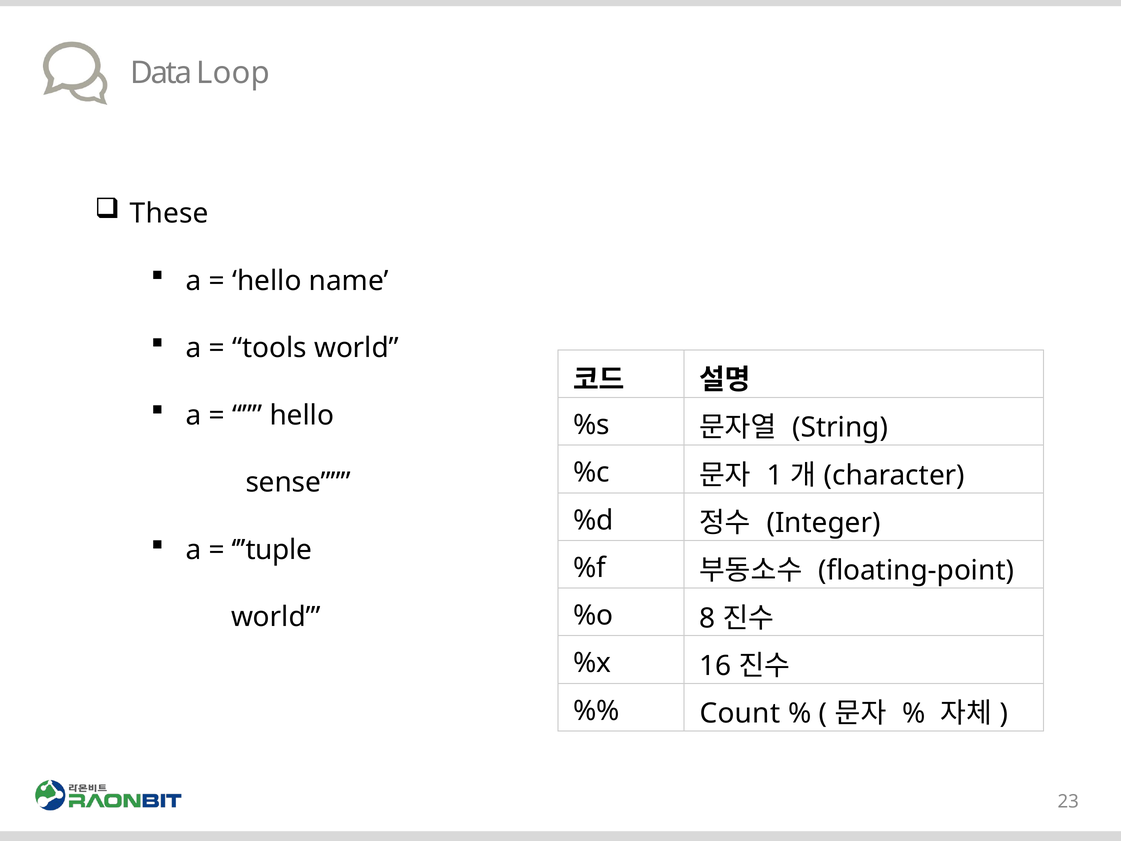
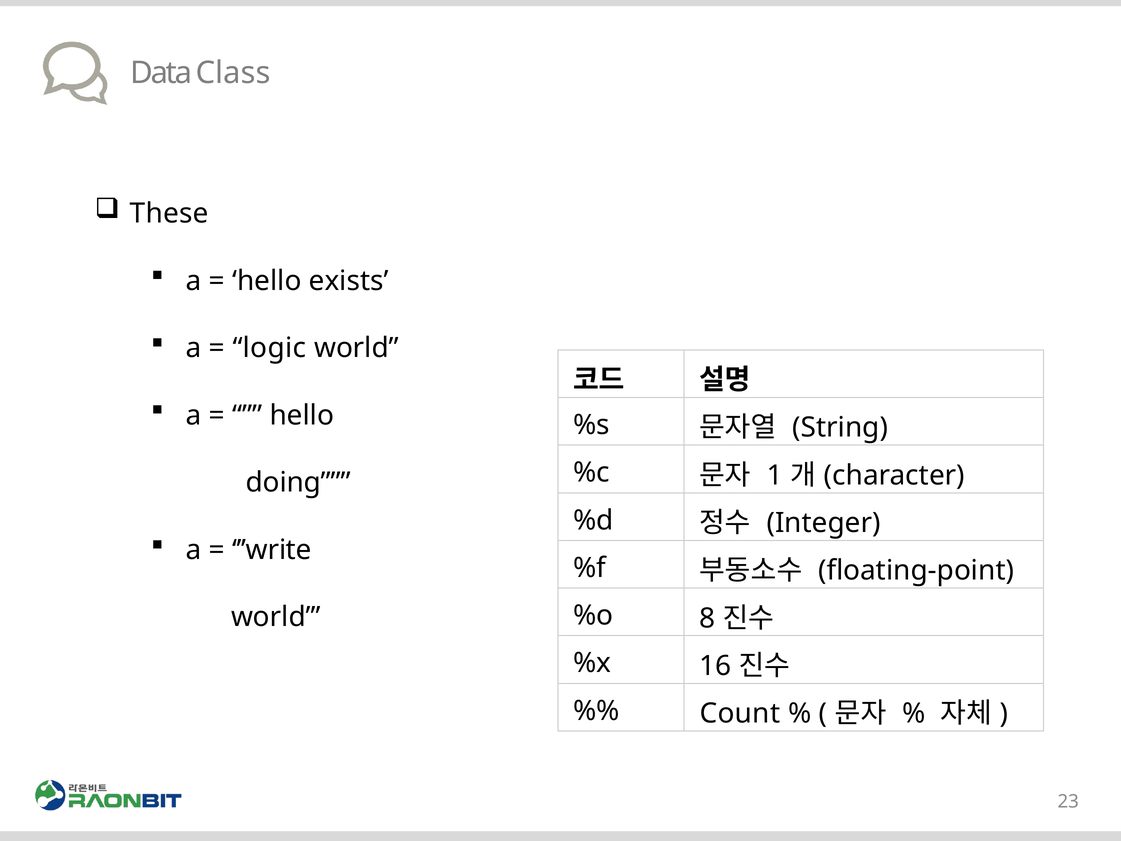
Loop: Loop -> Class
name: name -> exists
tools: tools -> logic
sense: sense -> doing
’’tuple: ’’tuple -> ’’write
